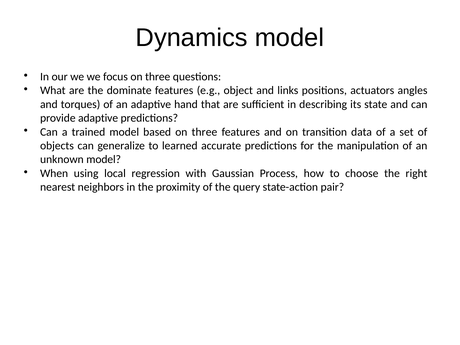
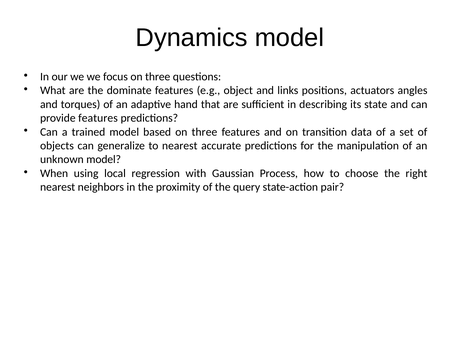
provide adaptive: adaptive -> features
to learned: learned -> nearest
